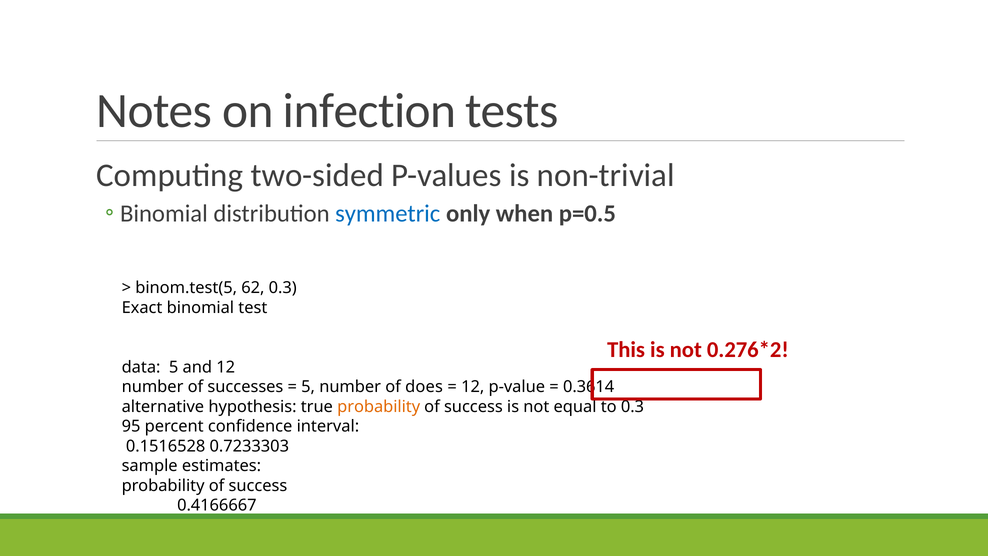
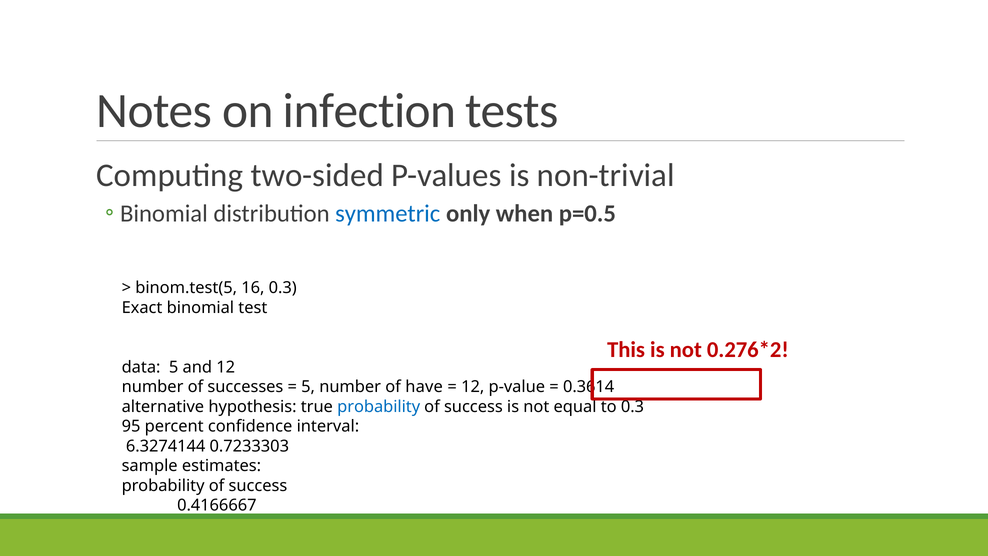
62: 62 -> 16
does: does -> have
probability at (379, 406) colour: orange -> blue
0.1516528: 0.1516528 -> 6.3274144
